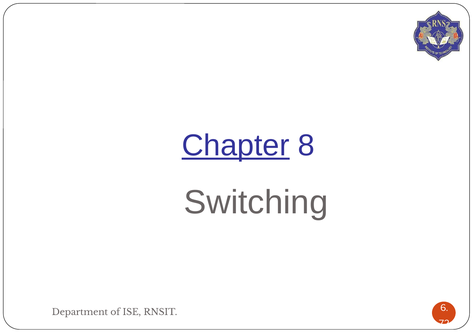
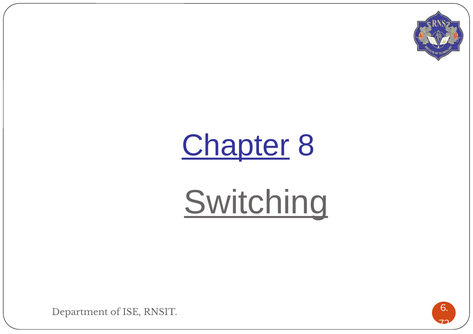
Switching underline: none -> present
